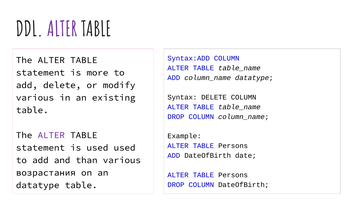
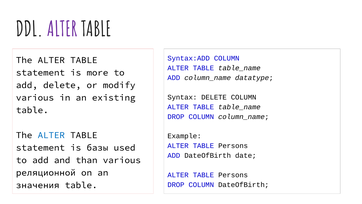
ALTER at (51, 135) colour: purple -> blue
is used: used -> базы
возрастания: возрастания -> реляционной
datatype at (38, 185): datatype -> значения
